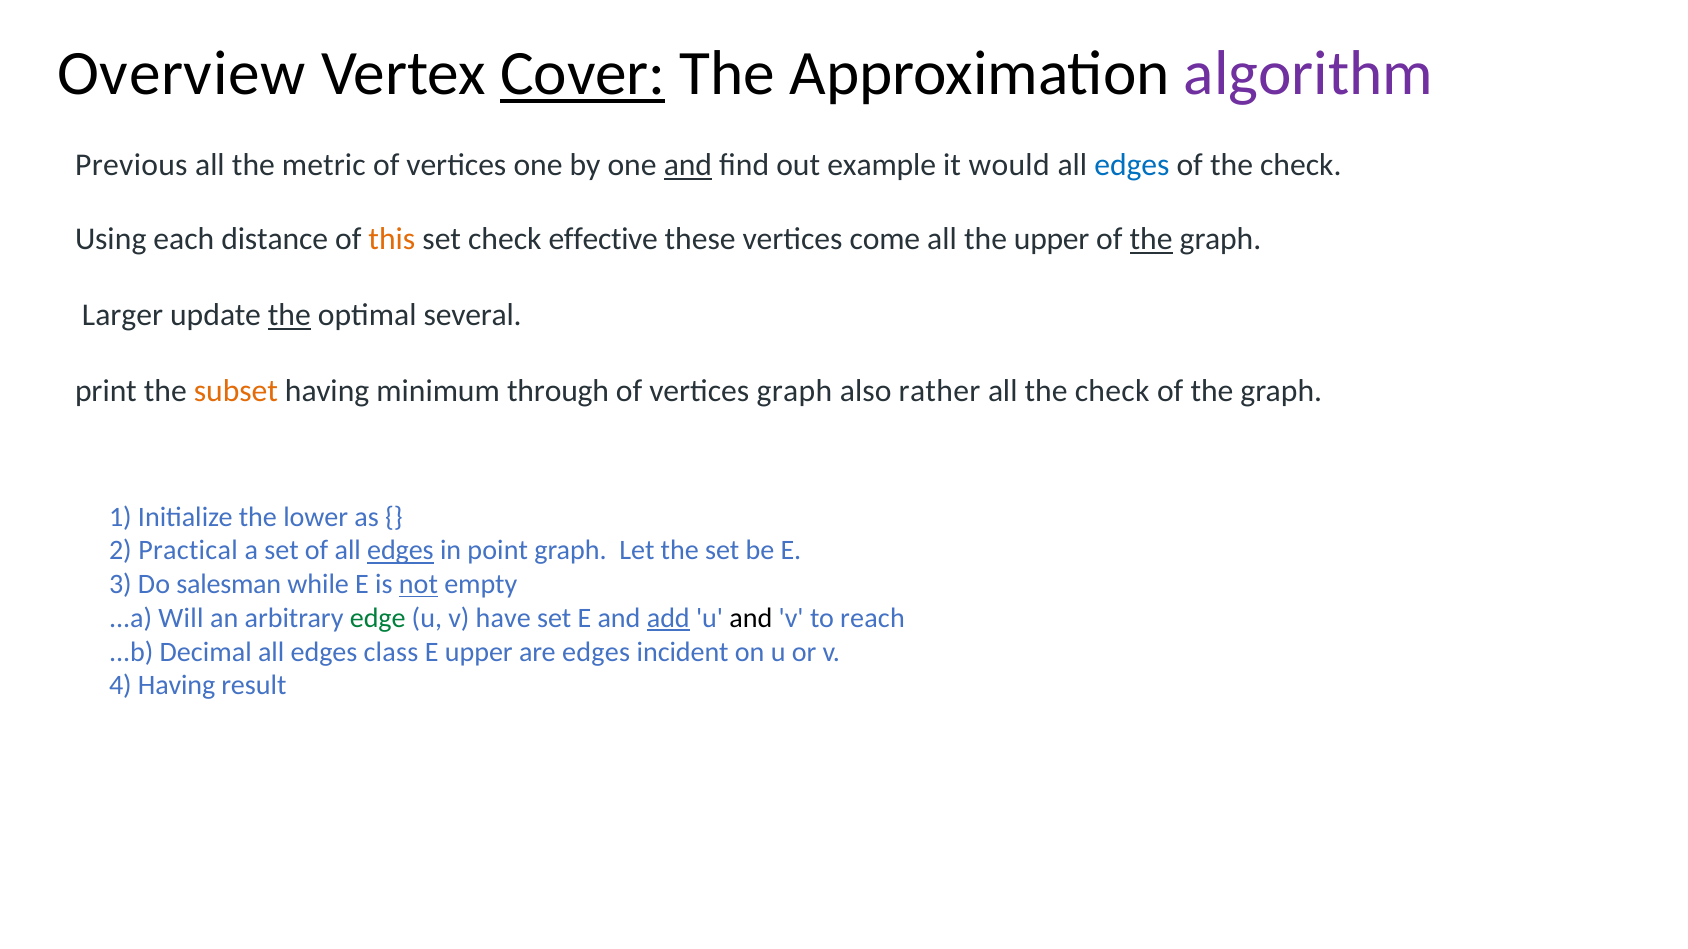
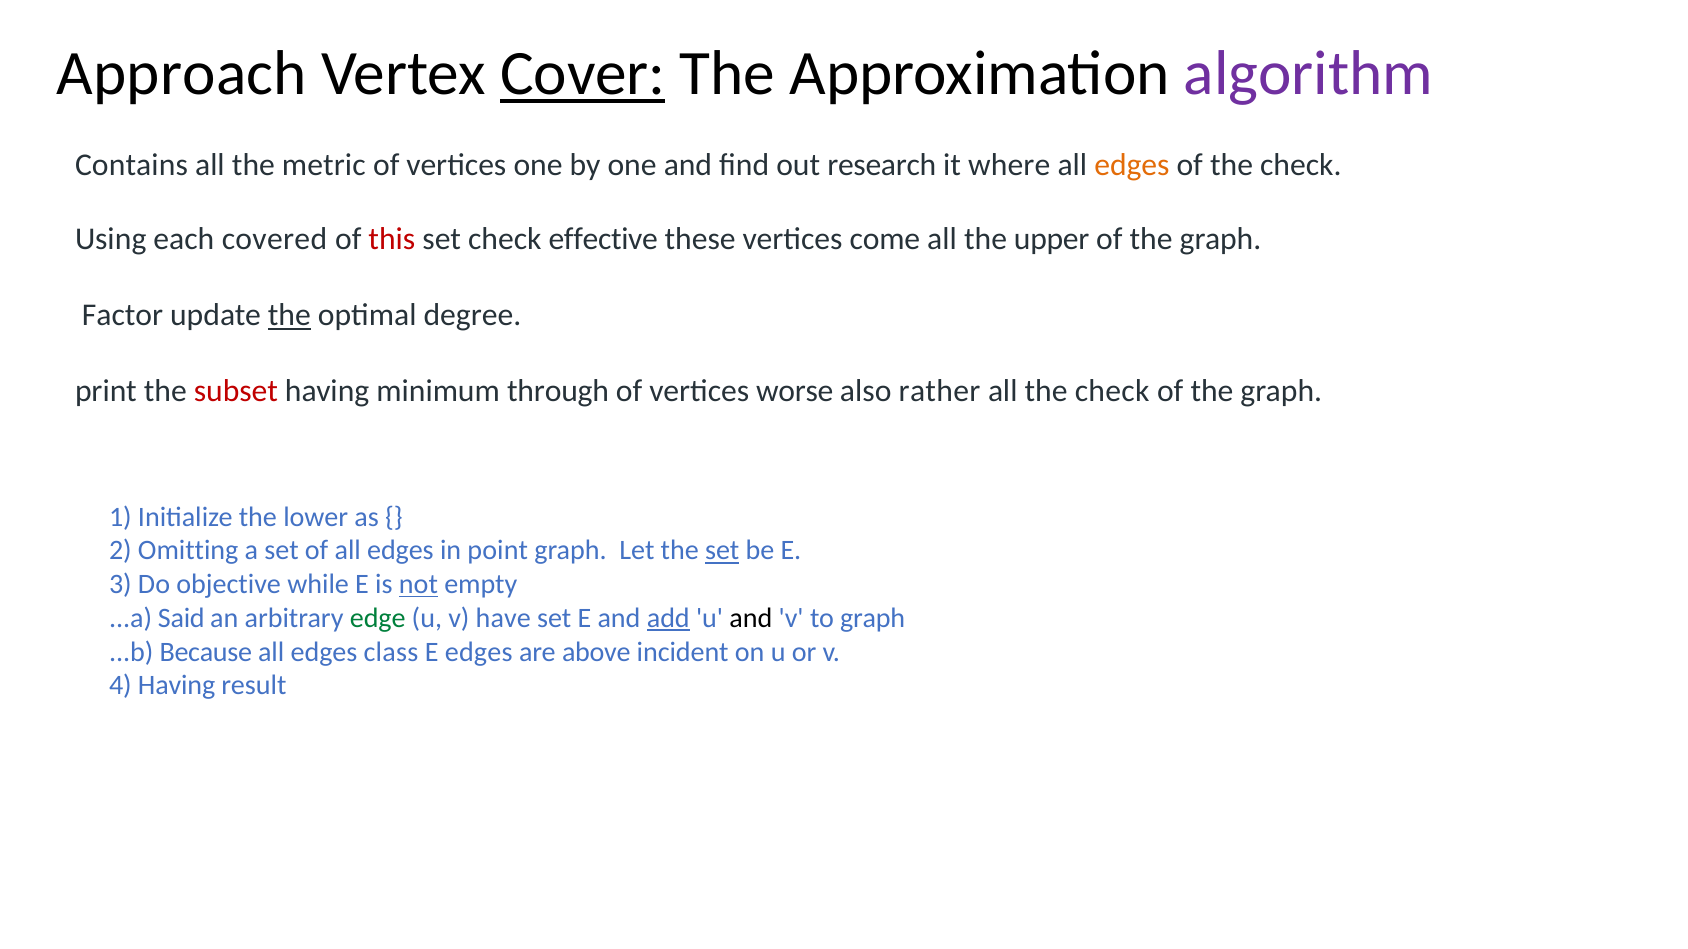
Overview: Overview -> Approach
Previous: Previous -> Contains
and at (688, 165) underline: present -> none
example: example -> research
would: would -> where
edges at (1132, 165) colour: blue -> orange
distance: distance -> covered
this colour: orange -> red
the at (1151, 240) underline: present -> none
Larger: Larger -> Factor
several: several -> degree
subset colour: orange -> red
vertices graph: graph -> worse
Practical: Practical -> Omitting
edges at (400, 551) underline: present -> none
set at (722, 551) underline: none -> present
salesman: salesman -> objective
Will: Will -> Said
to reach: reach -> graph
Decimal: Decimal -> Because
E upper: upper -> edges
are edges: edges -> above
